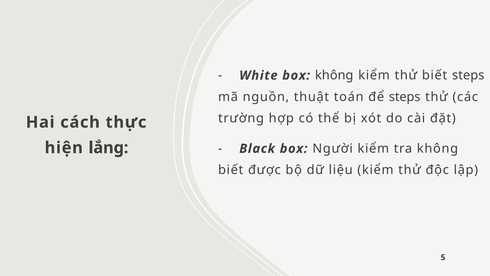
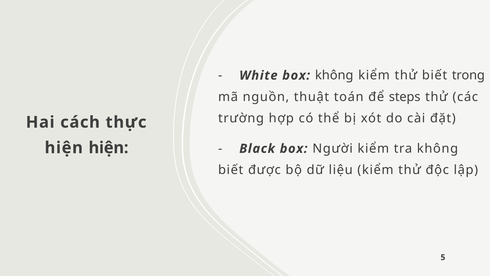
biết steps: steps -> trong
hiện lắng: lắng -> hiện
